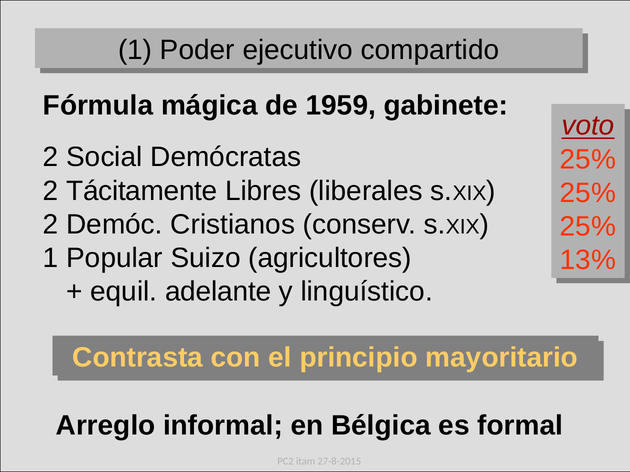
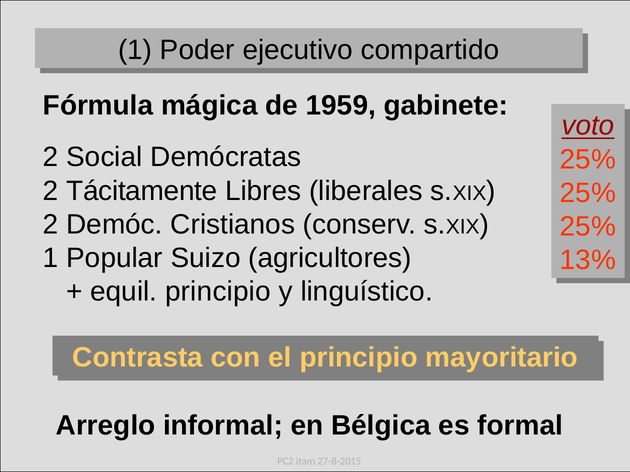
equil adelante: adelante -> principio
